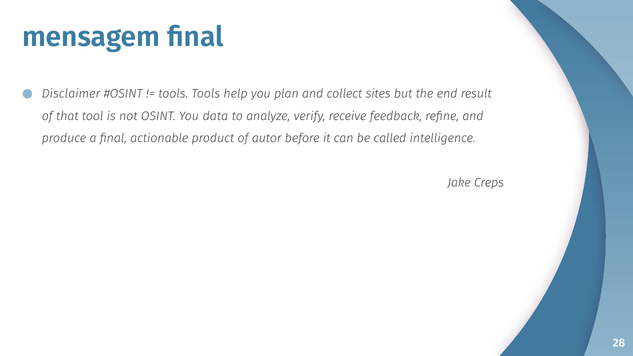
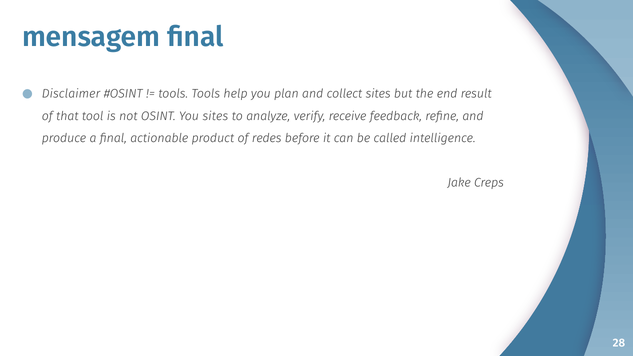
You data: data -> sites
autor: autor -> redes
